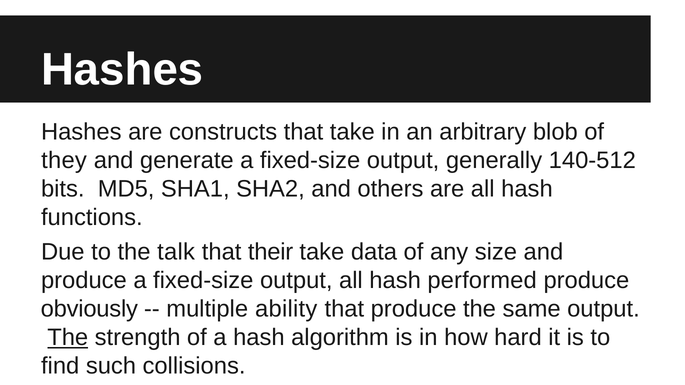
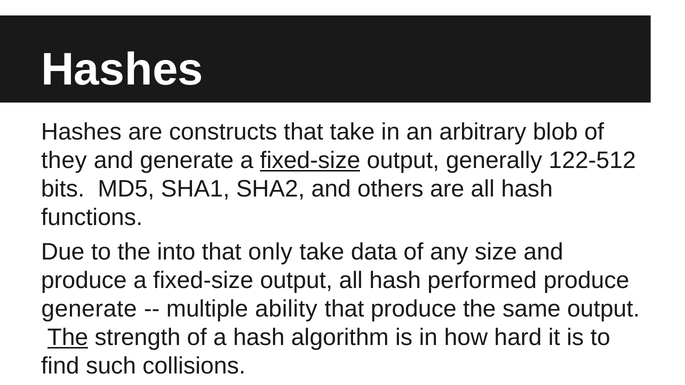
fixed-size at (310, 161) underline: none -> present
140-512: 140-512 -> 122-512
talk: talk -> into
their: their -> only
obviously at (89, 309): obviously -> generate
